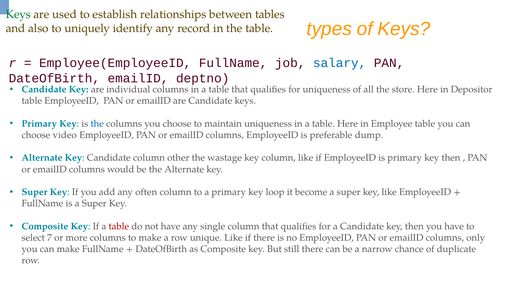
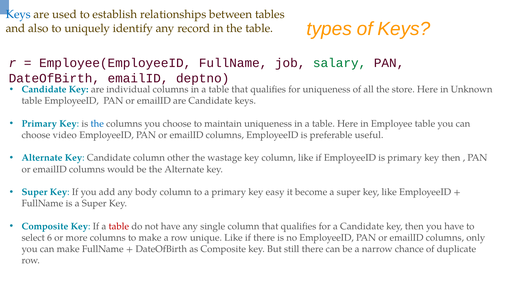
Keys at (18, 14) colour: green -> blue
salary colour: blue -> green
Depositor: Depositor -> Unknown
dump: dump -> useful
often: often -> body
loop: loop -> easy
7: 7 -> 6
